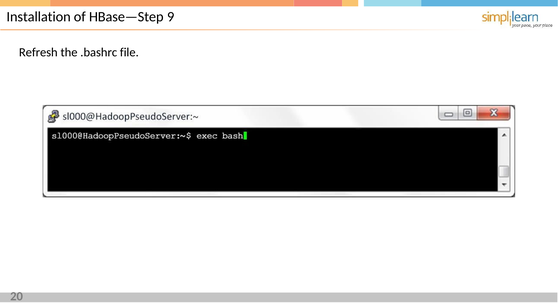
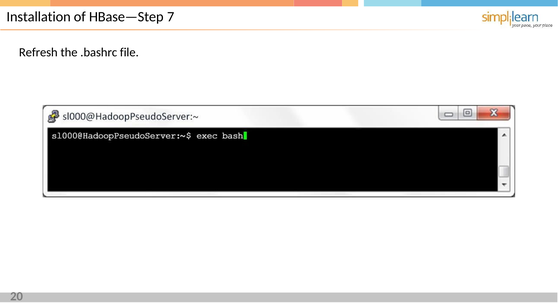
9: 9 -> 7
